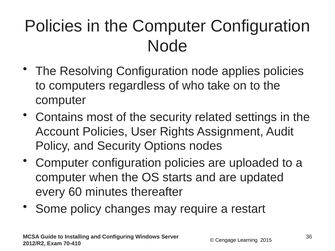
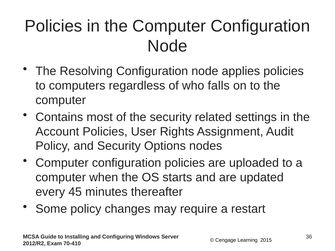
take: take -> falls
60: 60 -> 45
